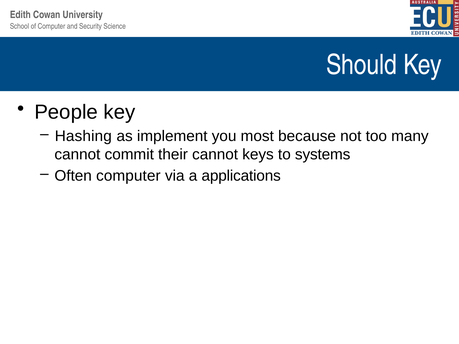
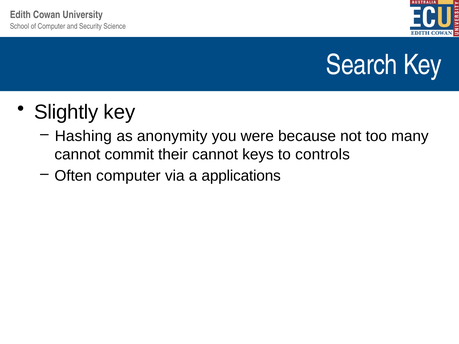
Should: Should -> Search
People: People -> Slightly
implement: implement -> anonymity
most: most -> were
systems: systems -> controls
